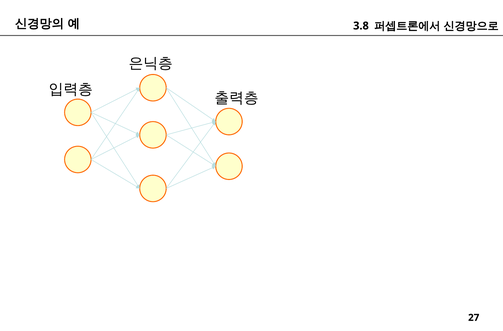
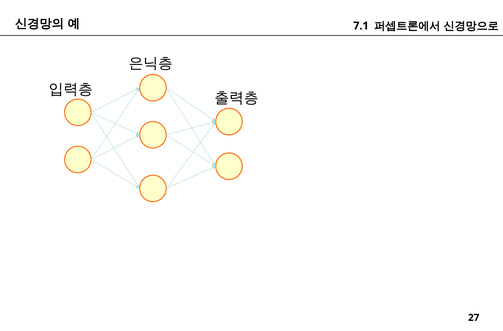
3.8: 3.8 -> 7.1
